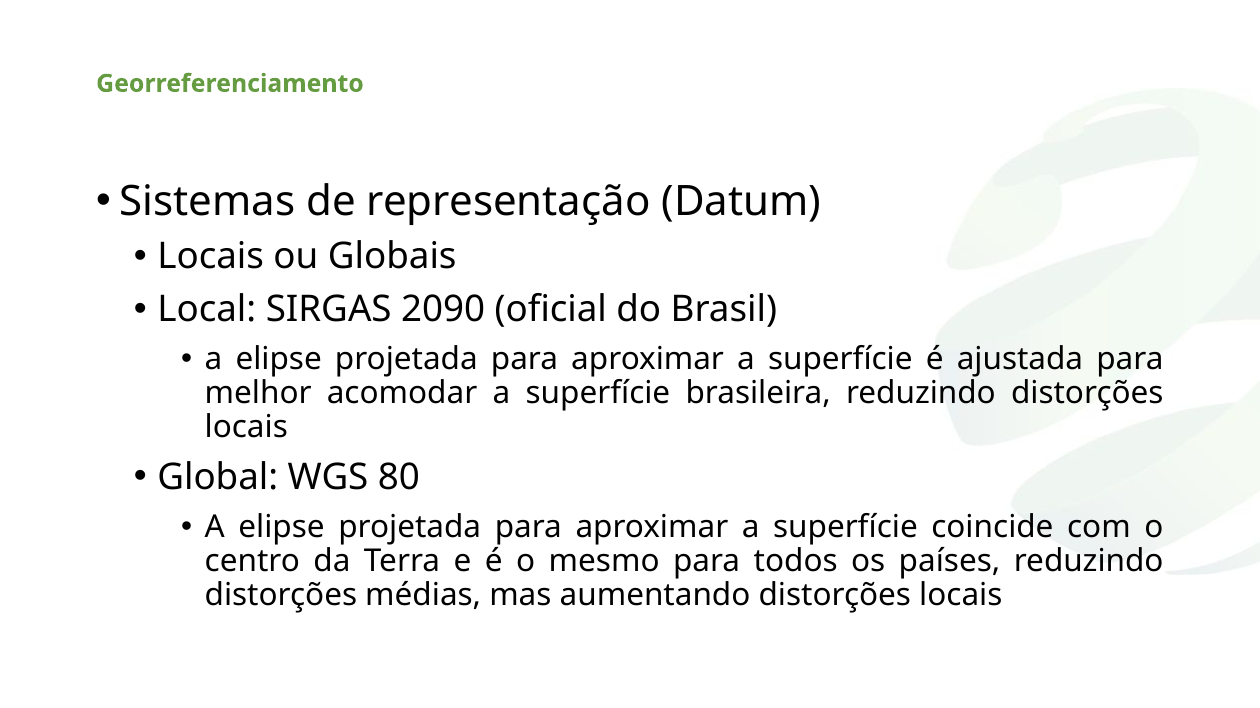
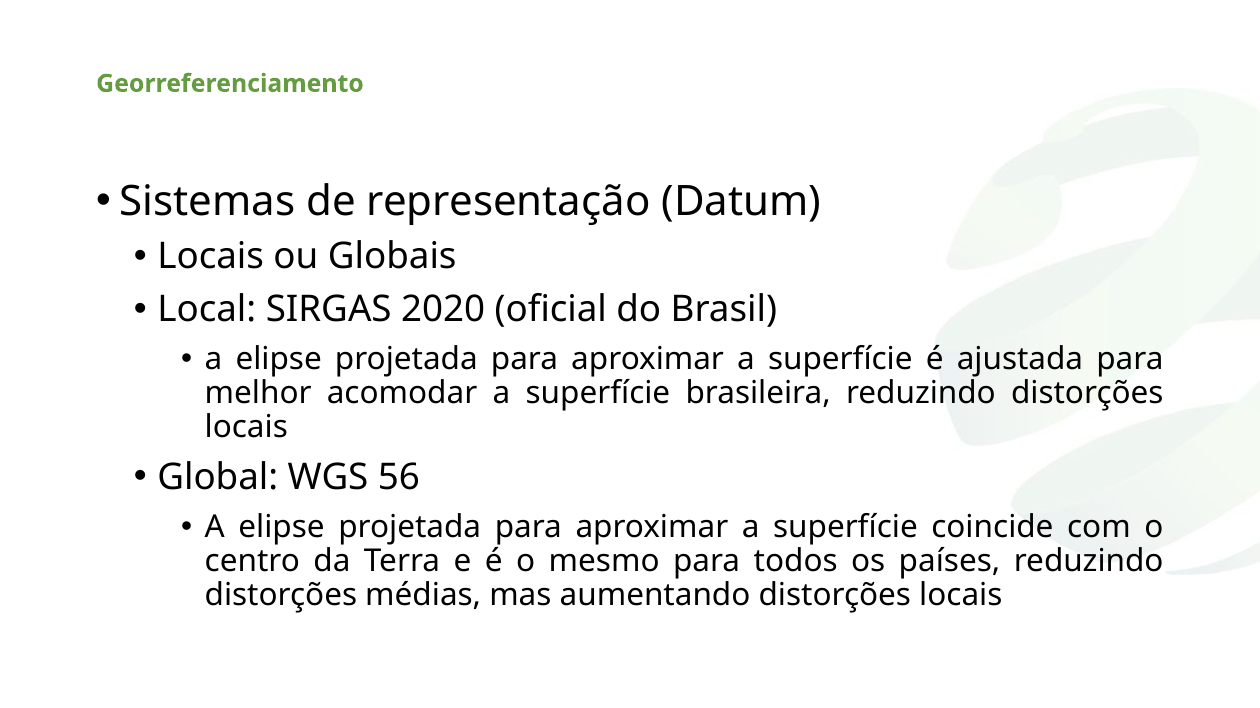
2090: 2090 -> 2020
80: 80 -> 56
